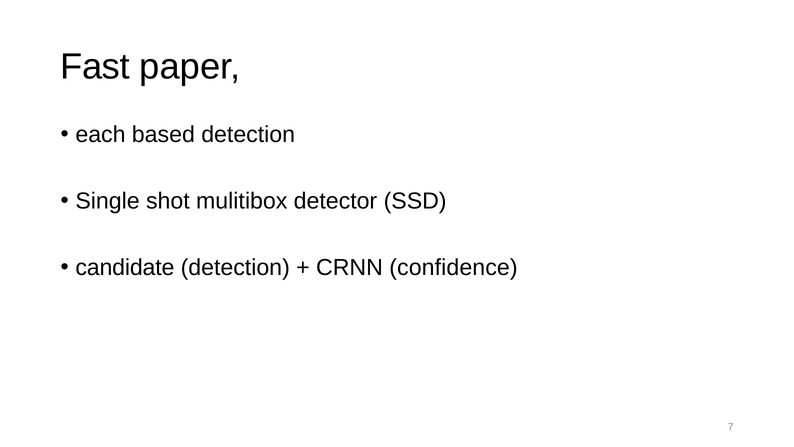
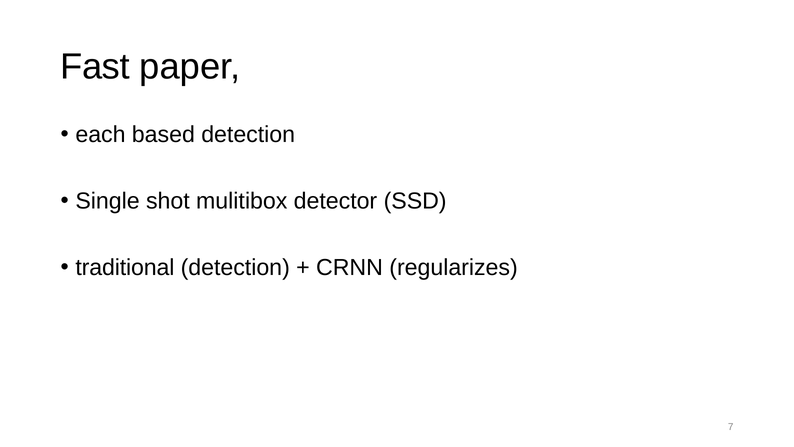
candidate: candidate -> traditional
confidence: confidence -> regularizes
